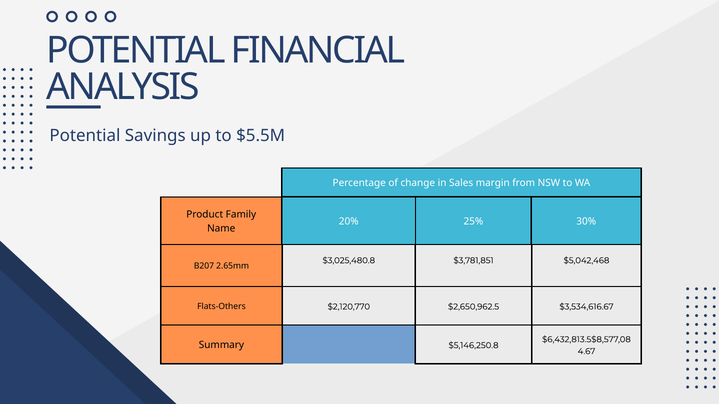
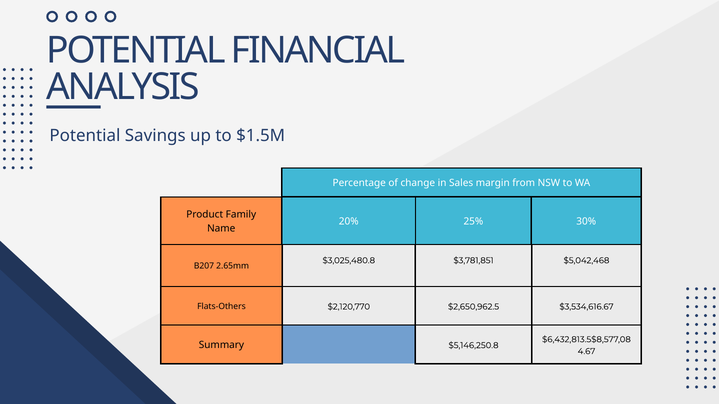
$5.5M: $5.5M -> $1.5M
